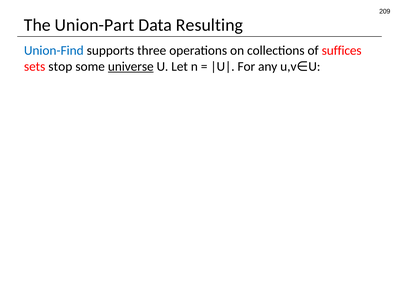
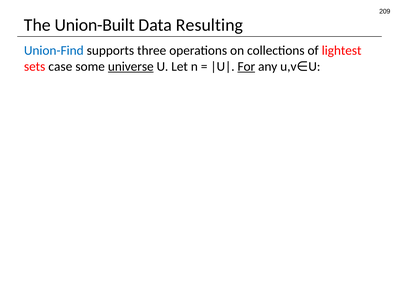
Union-Part: Union-Part -> Union-Built
suffices: suffices -> lightest
stop: stop -> case
For underline: none -> present
